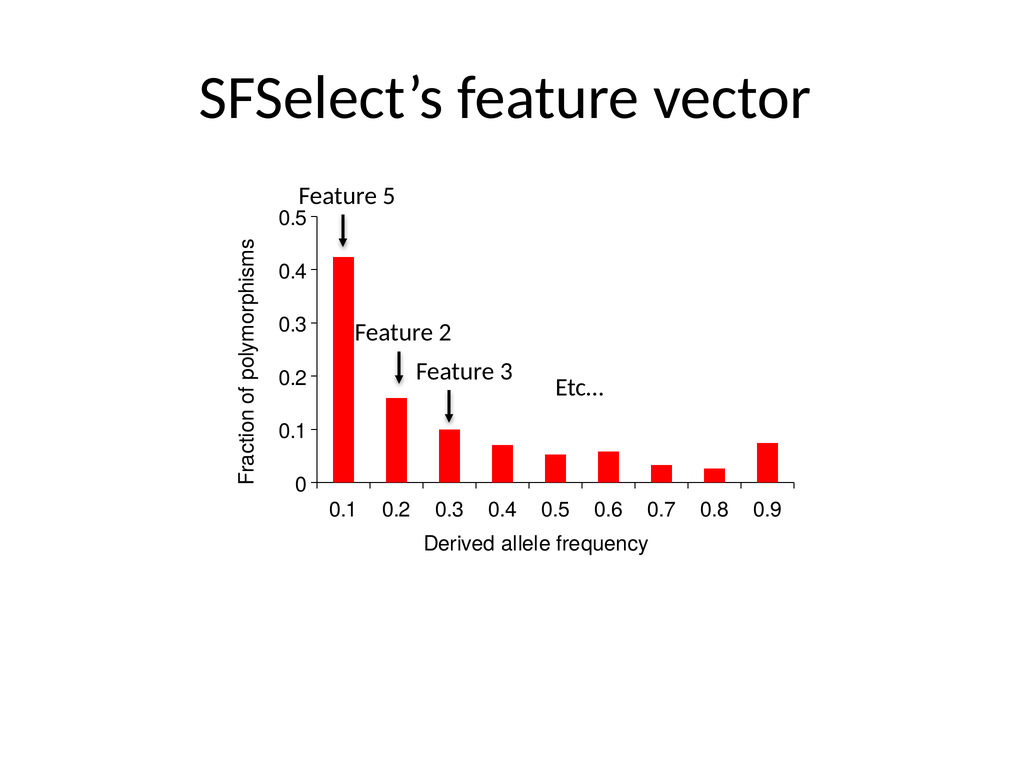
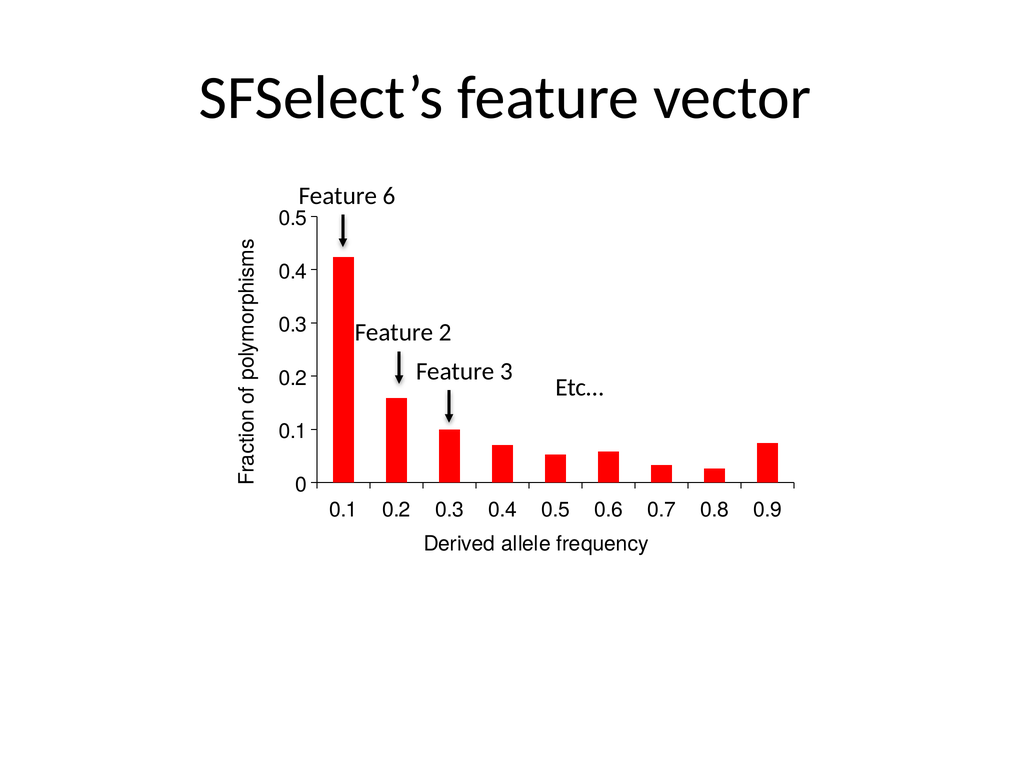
5: 5 -> 6
